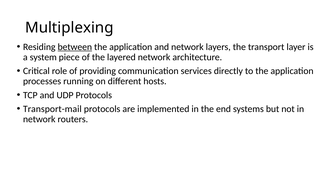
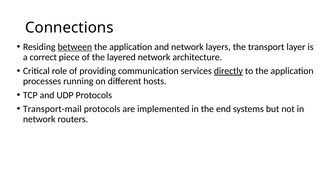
Multiplexing: Multiplexing -> Connections
system: system -> correct
directly underline: none -> present
